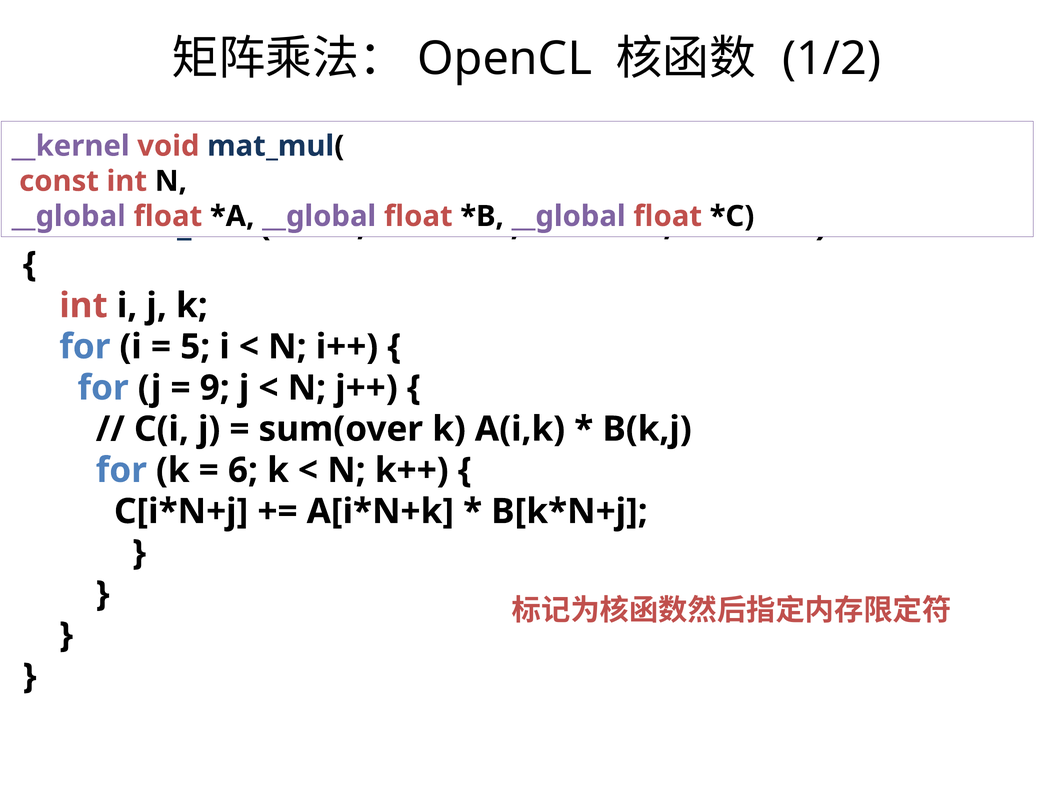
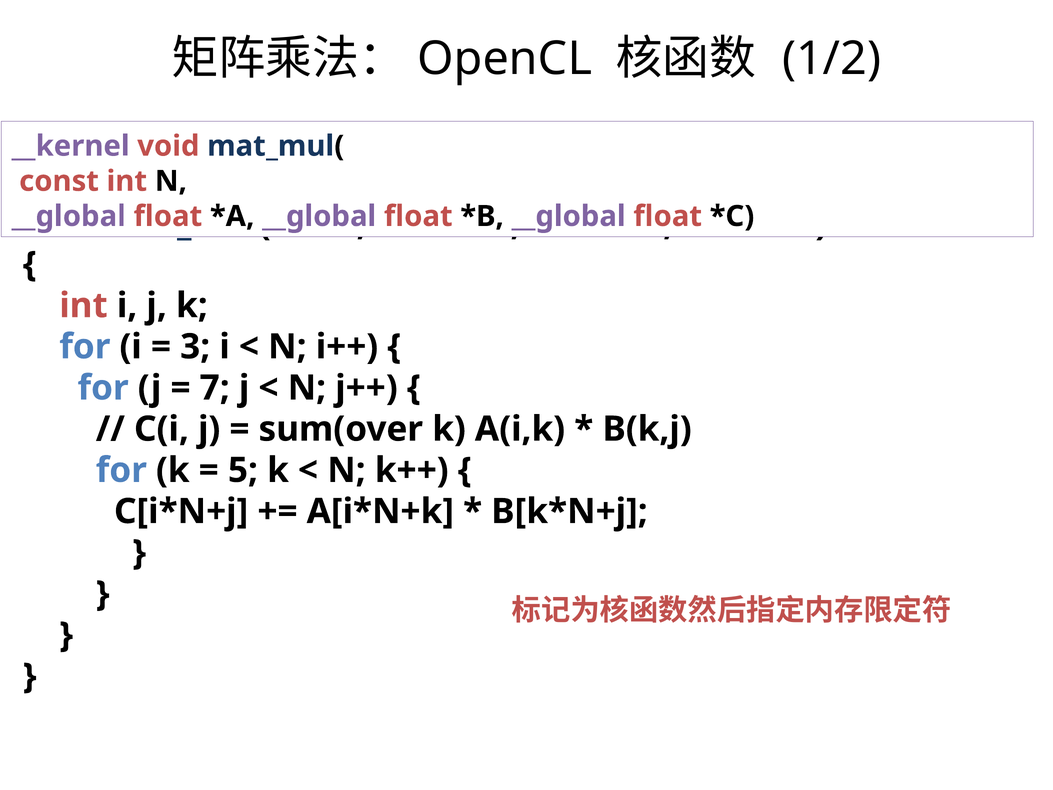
5: 5 -> 3
9: 9 -> 7
6: 6 -> 5
